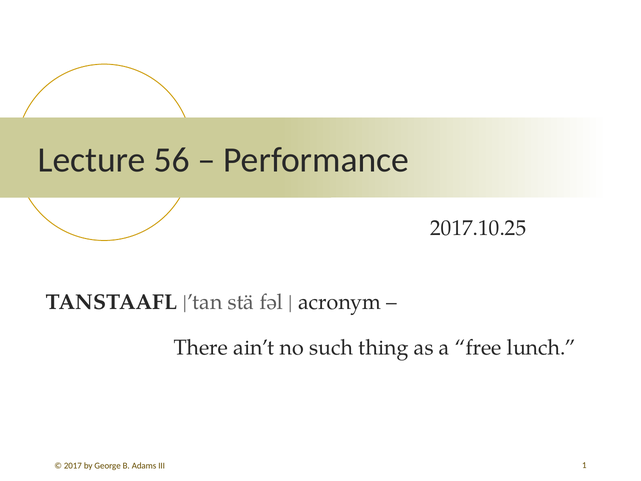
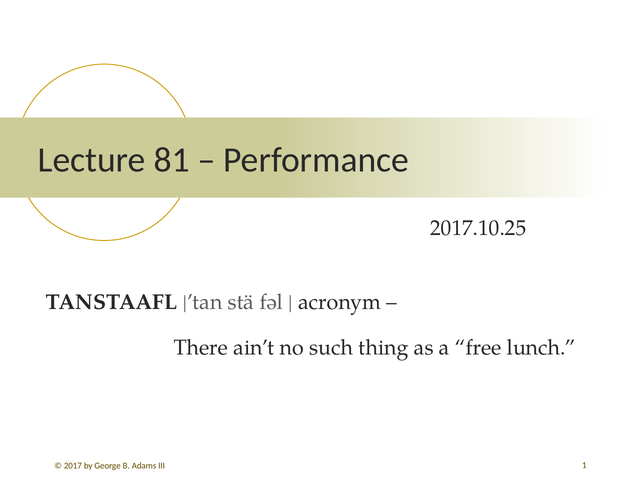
56: 56 -> 81
